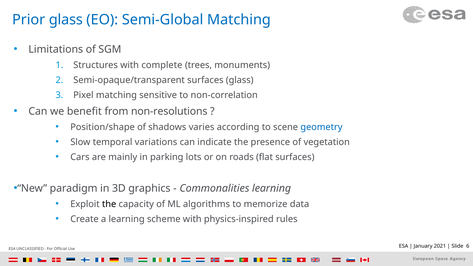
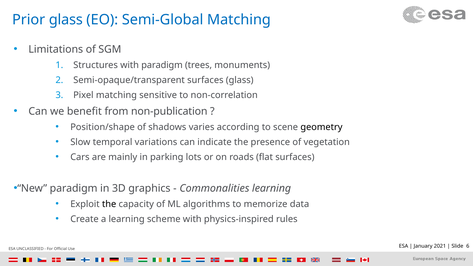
with complete: complete -> paradigm
non-resolutions: non-resolutions -> non-publication
geometry colour: blue -> black
